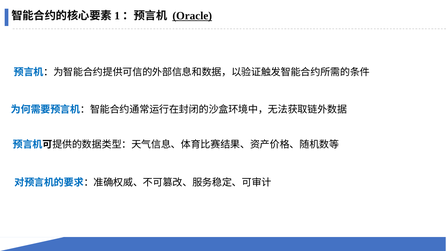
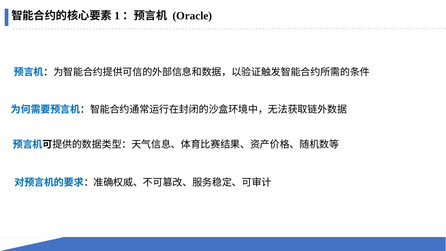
Oracle underline: present -> none
